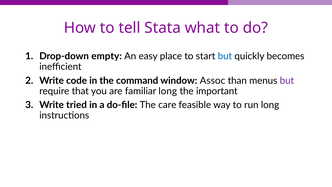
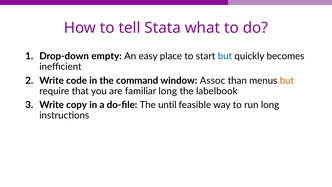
but at (287, 81) colour: purple -> orange
important: important -> labelbook
tried: tried -> copy
care: care -> until
